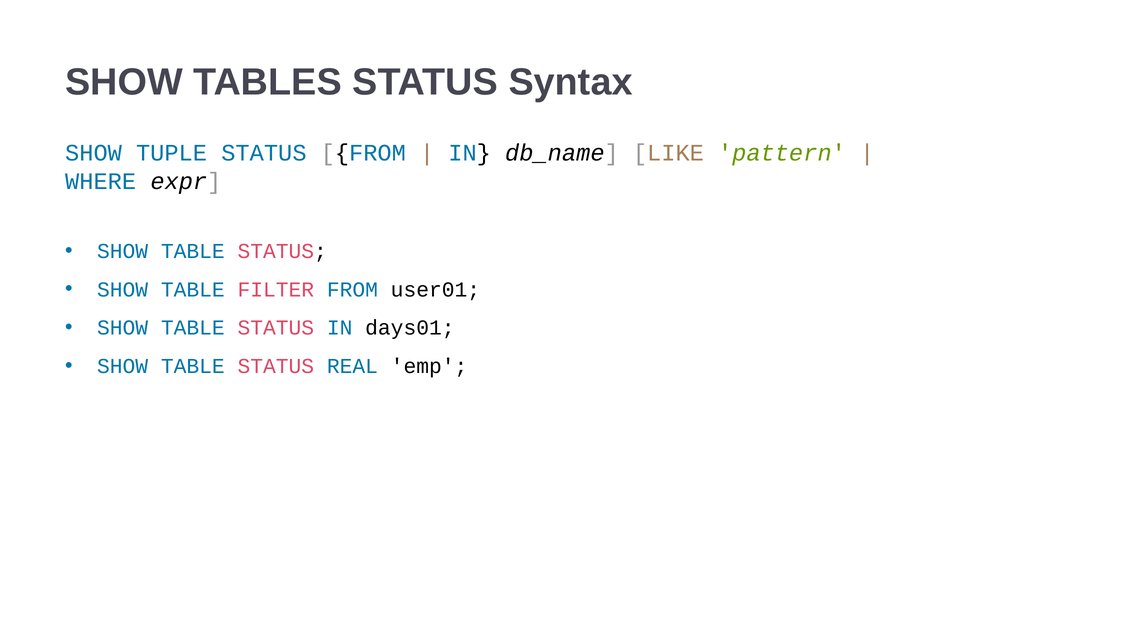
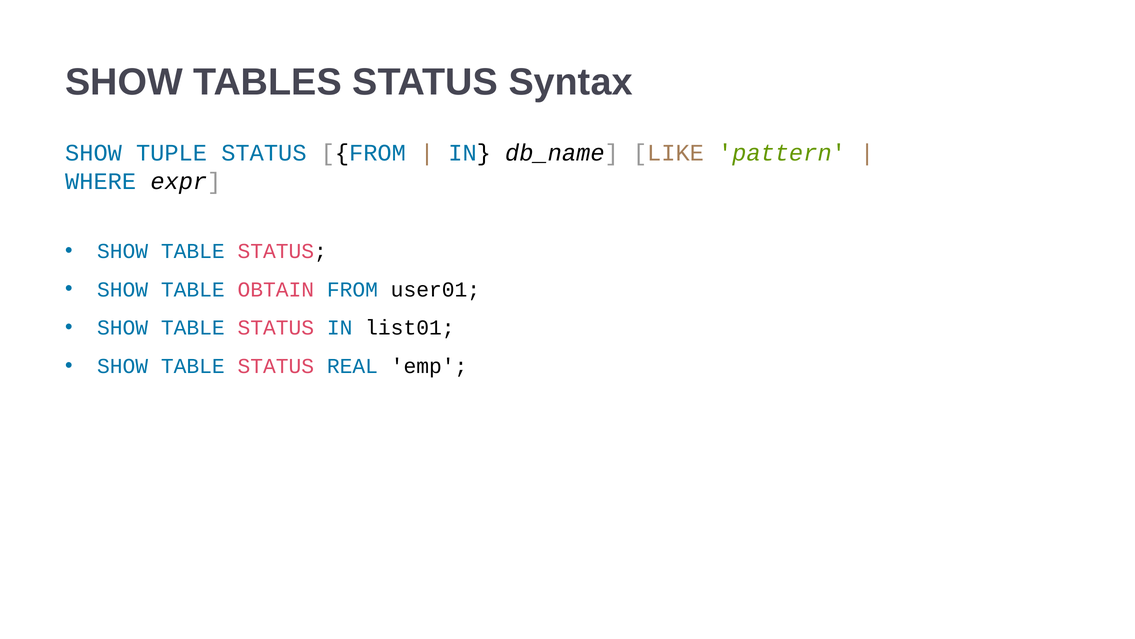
FILTER: FILTER -> OBTAIN
days01: days01 -> list01
